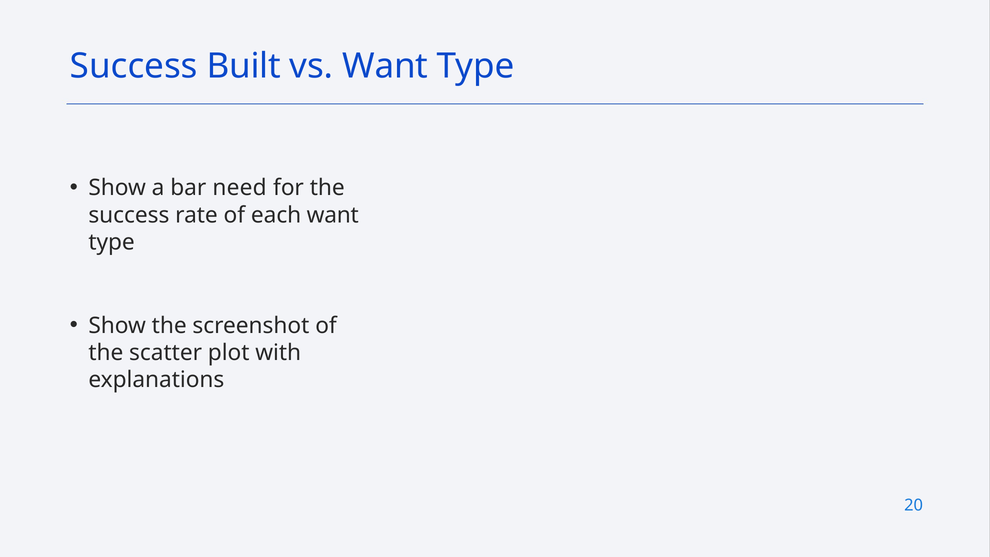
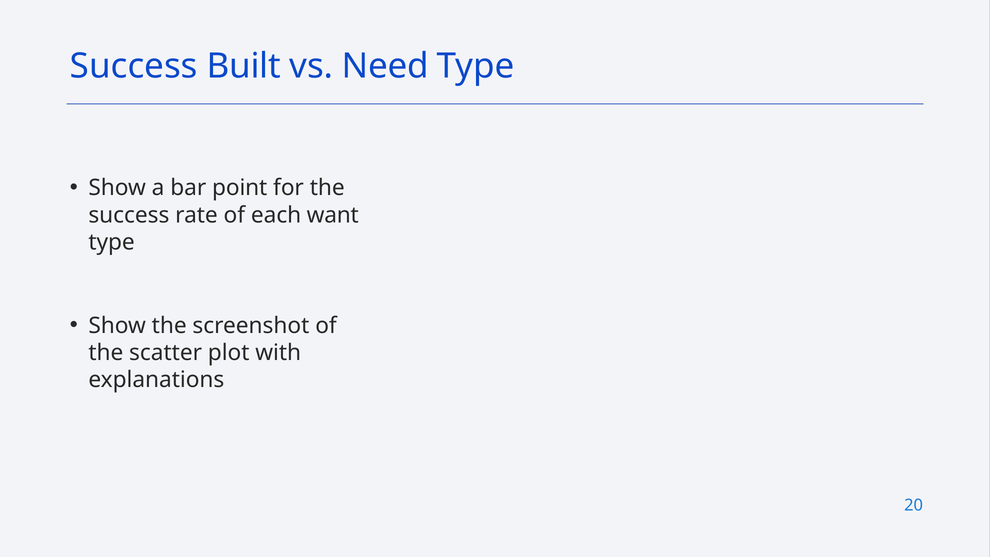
vs Want: Want -> Need
need: need -> point
